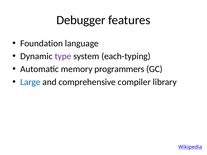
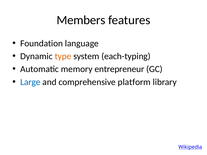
Debugger: Debugger -> Members
type colour: purple -> orange
programmers: programmers -> entrepreneur
compiler: compiler -> platform
